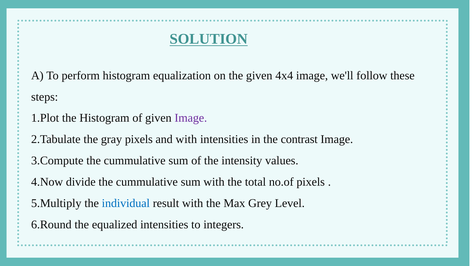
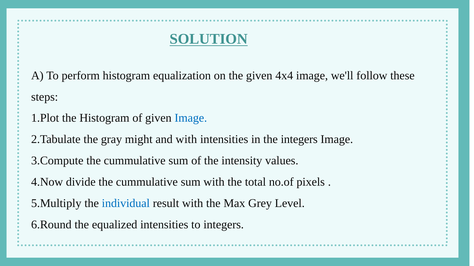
Image at (191, 118) colour: purple -> blue
gray pixels: pixels -> might
the contrast: contrast -> integers
